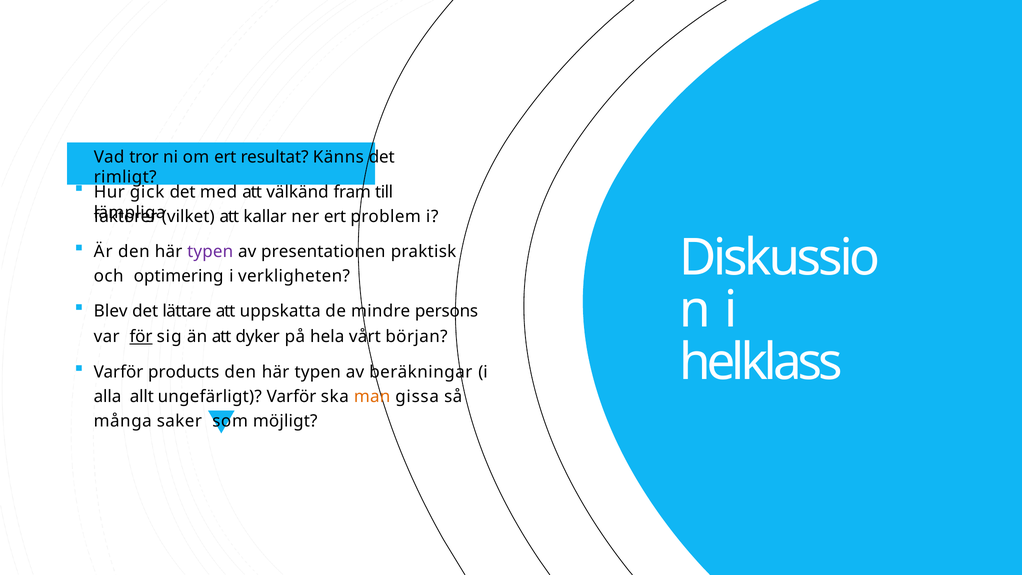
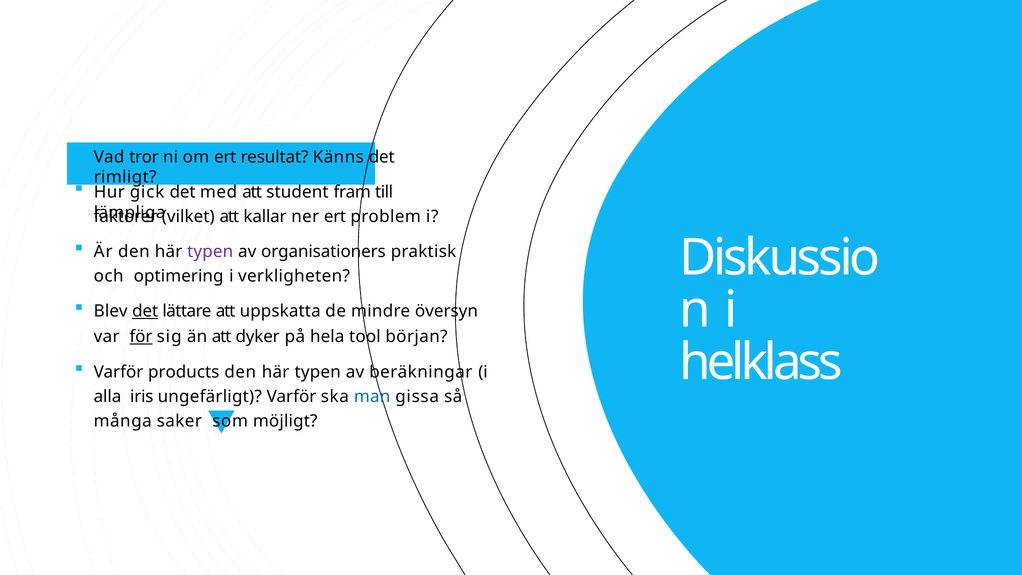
välkänd: välkänd -> student
presentationen: presentationen -> organisationers
det at (145, 311) underline: none -> present
persons: persons -> översyn
vårt: vårt -> tool
allt: allt -> iris
man colour: orange -> blue
